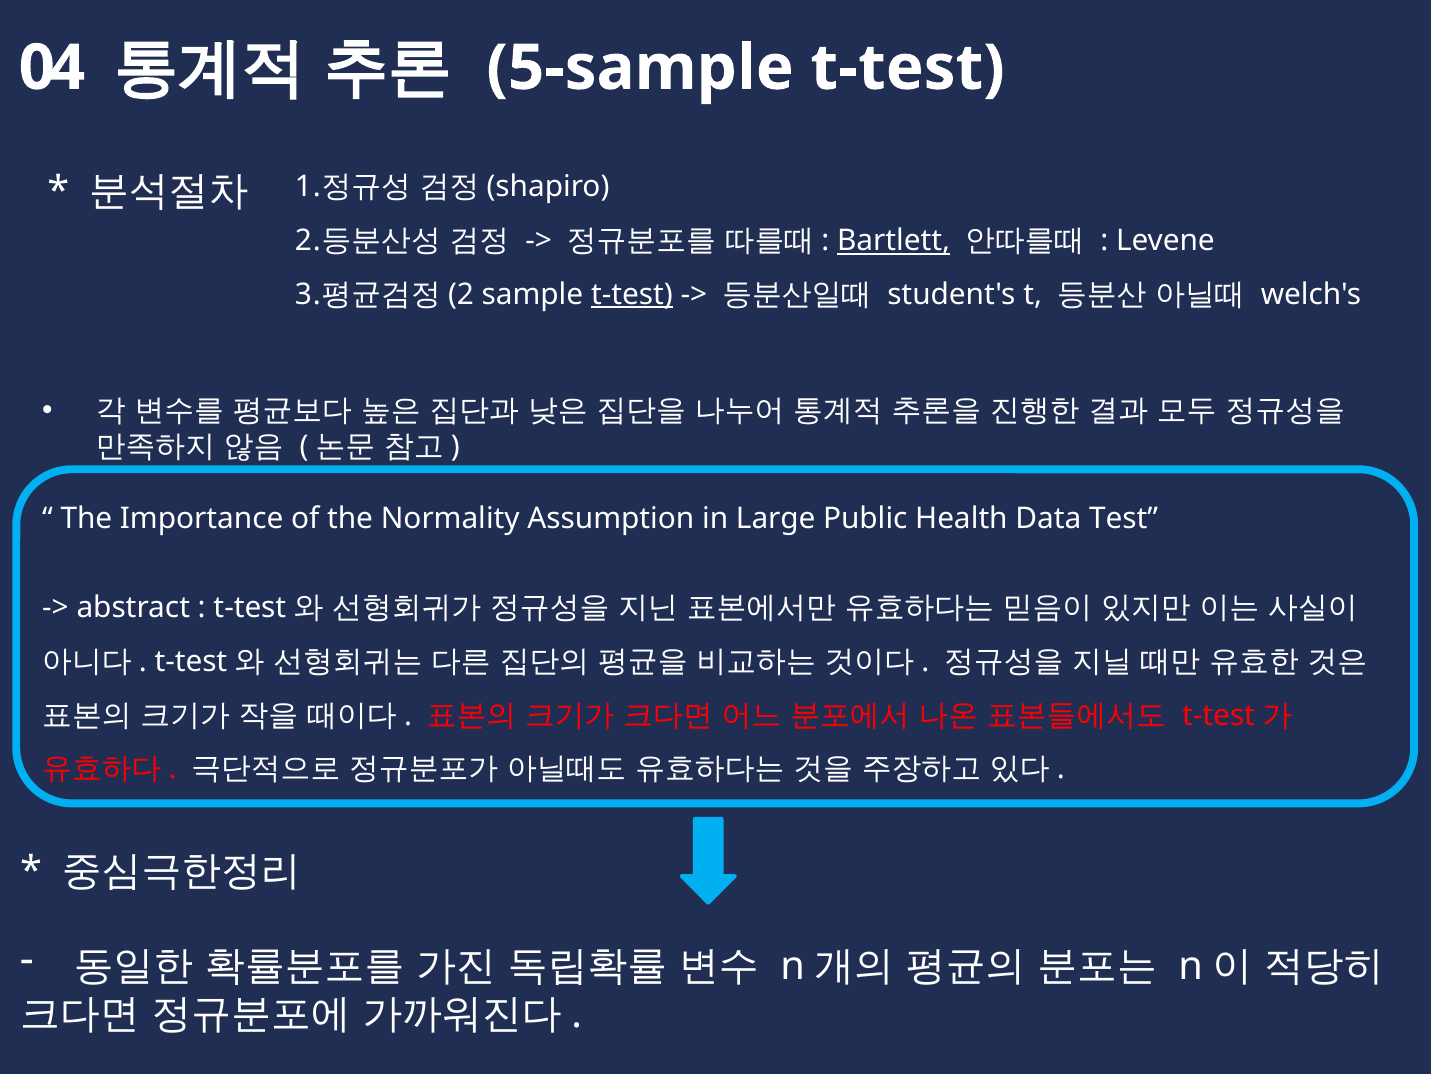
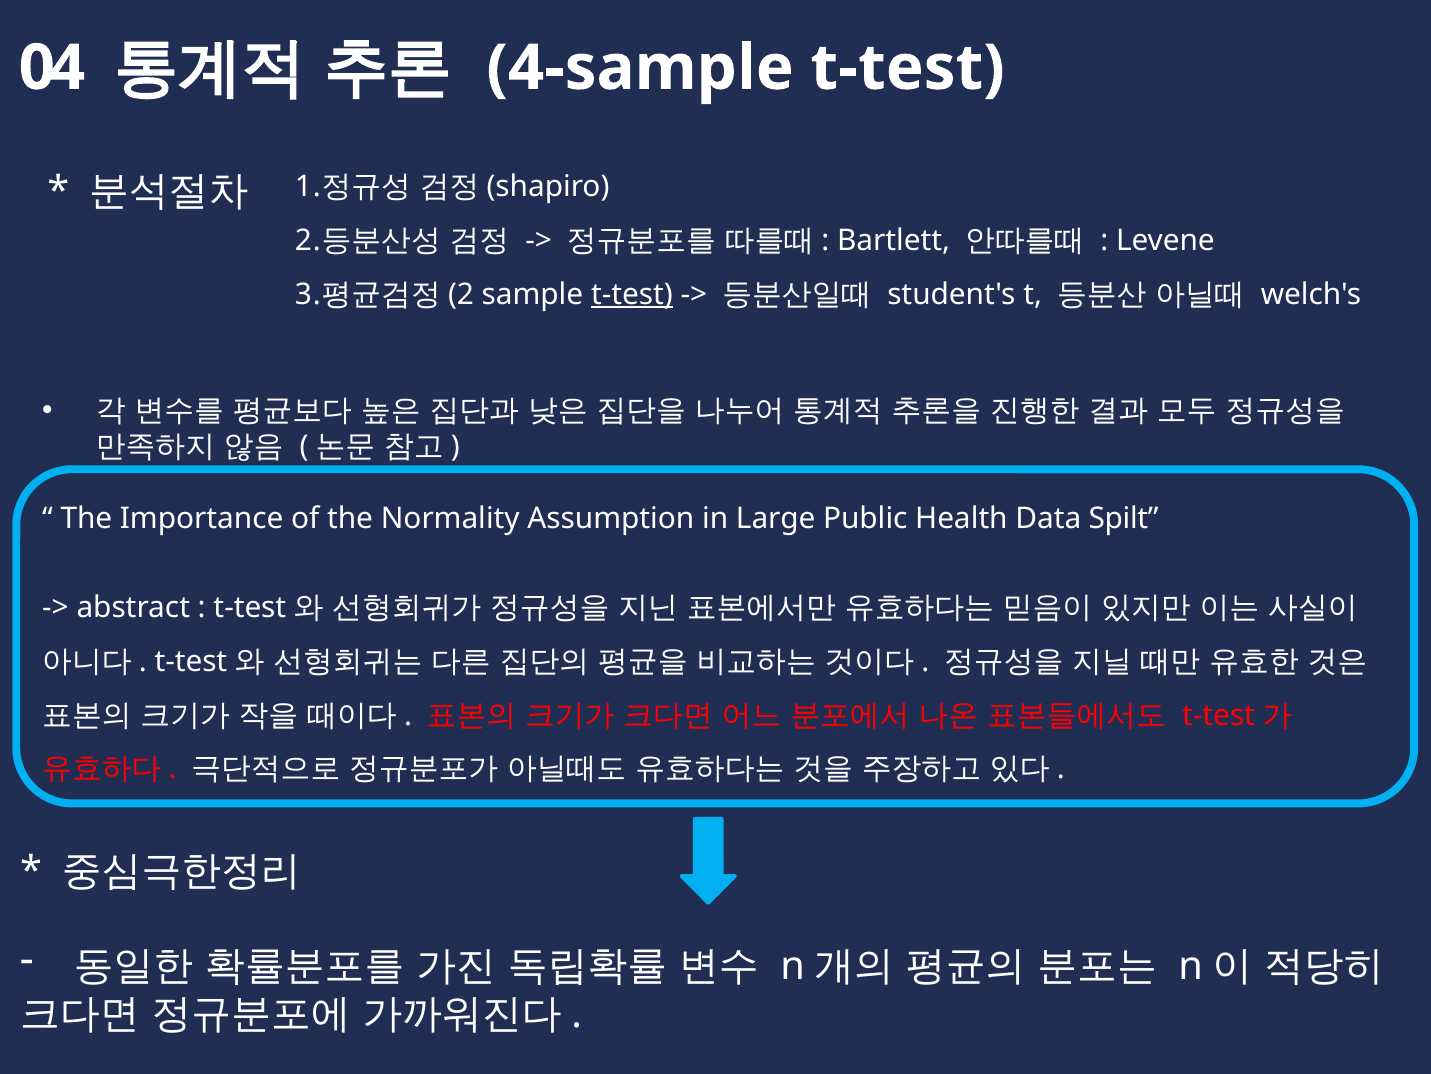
5-sample: 5-sample -> 4-sample
Bartlett underline: present -> none
Test: Test -> Spilt
